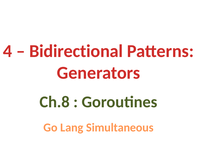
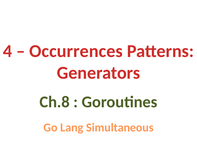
Bidirectional: Bidirectional -> Occurrences
